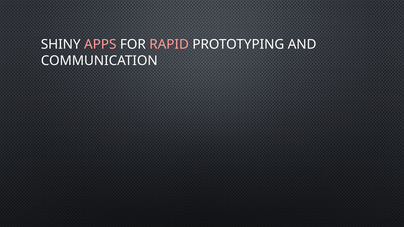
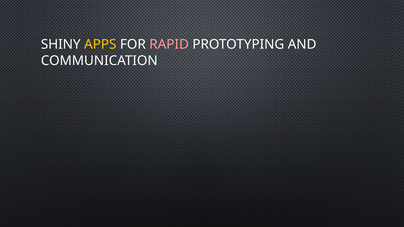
APPS colour: pink -> yellow
